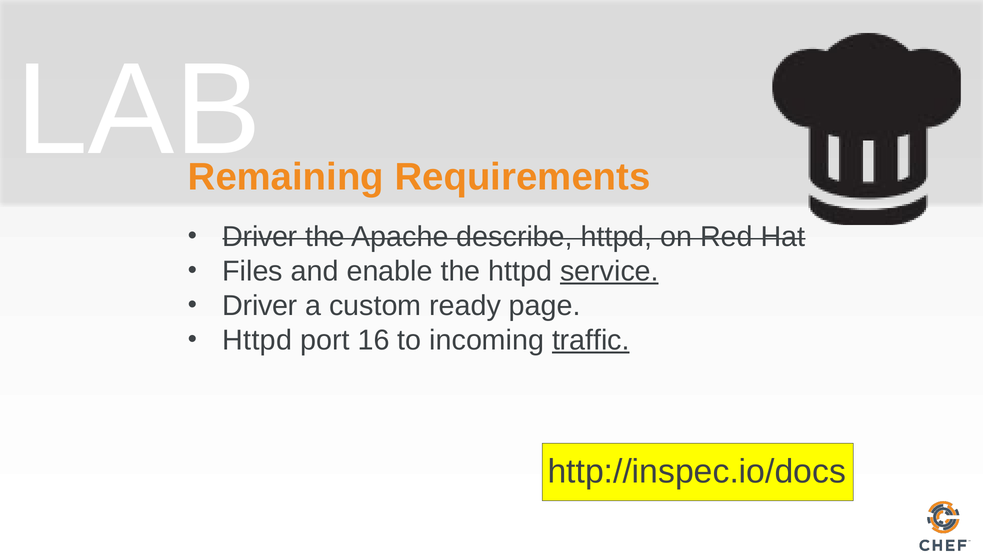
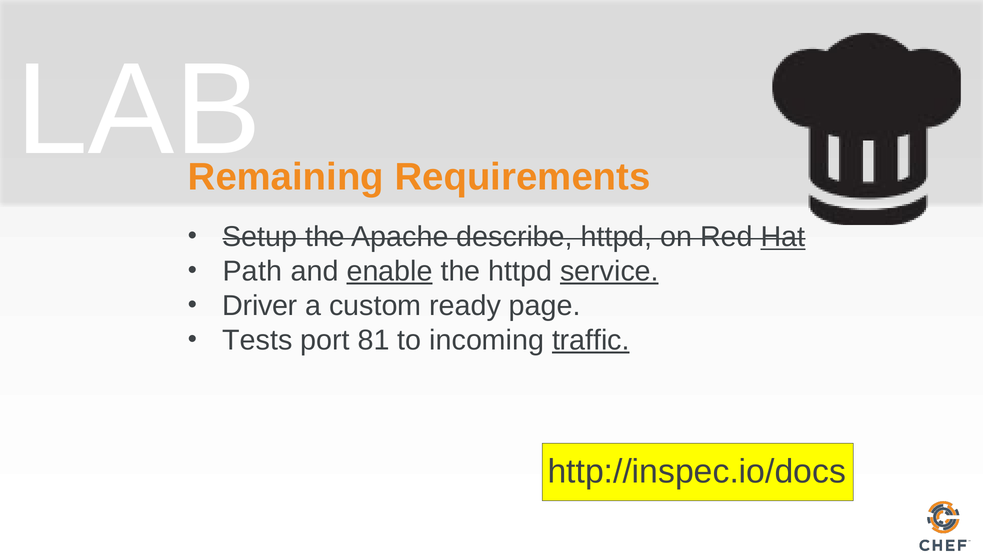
Driver at (260, 237): Driver -> Setup
Hat underline: none -> present
Files: Files -> Path
enable underline: none -> present
Httpd at (257, 340): Httpd -> Tests
16: 16 -> 81
